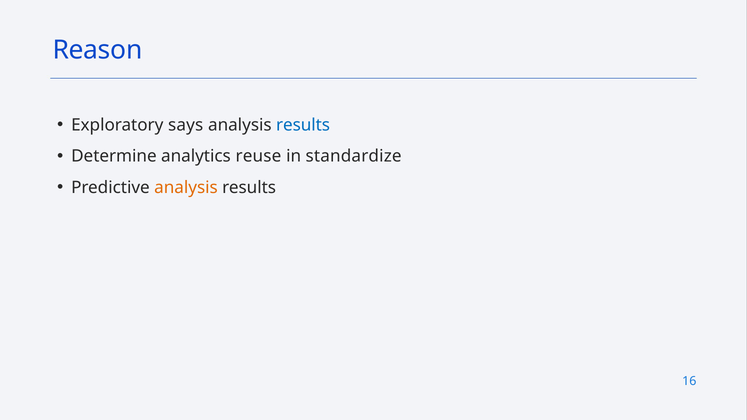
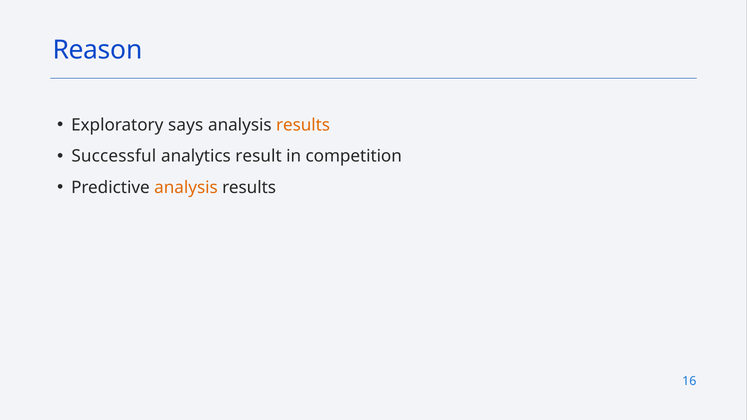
results at (303, 125) colour: blue -> orange
Determine: Determine -> Successful
reuse: reuse -> result
standardize: standardize -> competition
